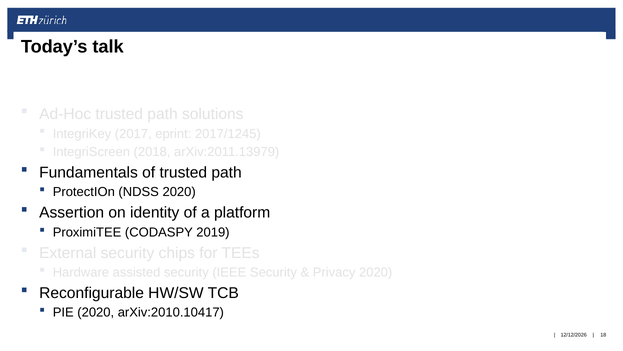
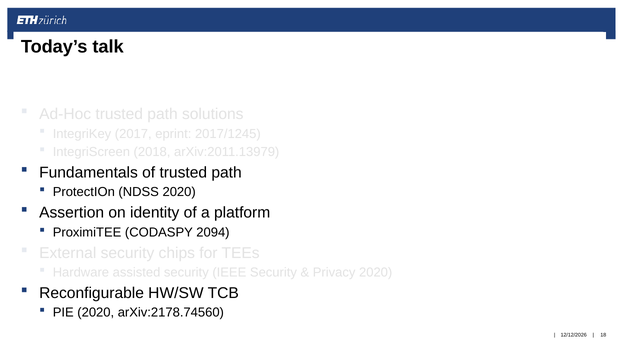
2019: 2019 -> 2094
arXiv:2010.10417: arXiv:2010.10417 -> arXiv:2178.74560
